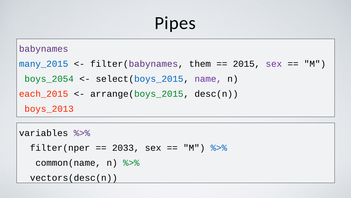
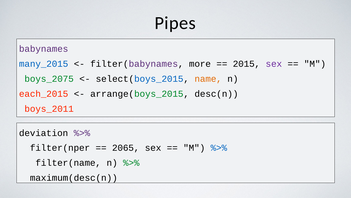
them: them -> more
boys_2054: boys_2054 -> boys_2075
name colour: purple -> orange
boys_2013: boys_2013 -> boys_2011
variables: variables -> deviation
2033: 2033 -> 2065
common(name: common(name -> filter(name
vectors(desc(n: vectors(desc(n -> maximum(desc(n
